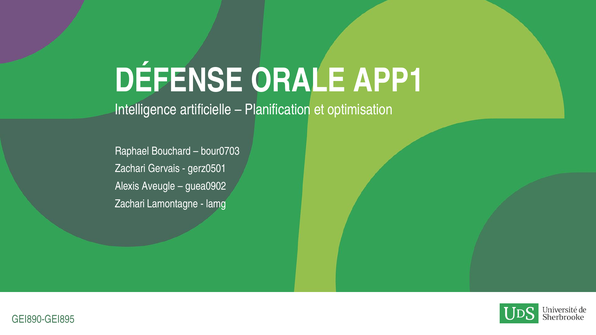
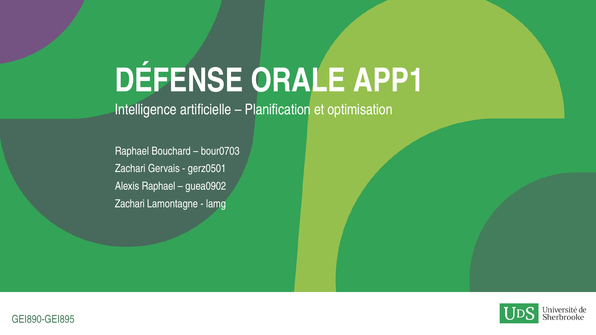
Alexis Aveugle: Aveugle -> Raphael
